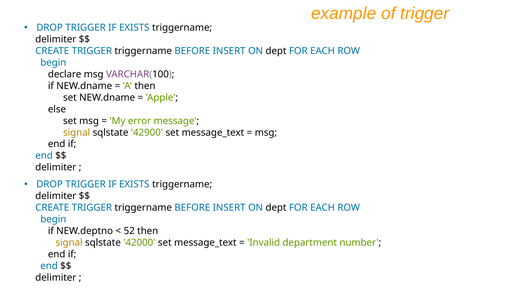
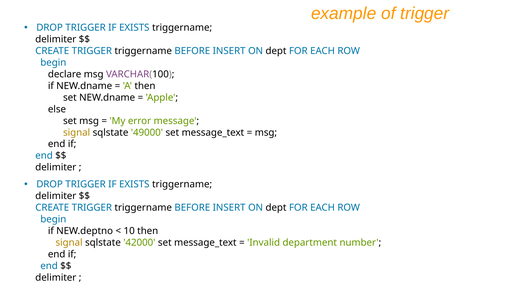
42900: 42900 -> 49000
52: 52 -> 10
